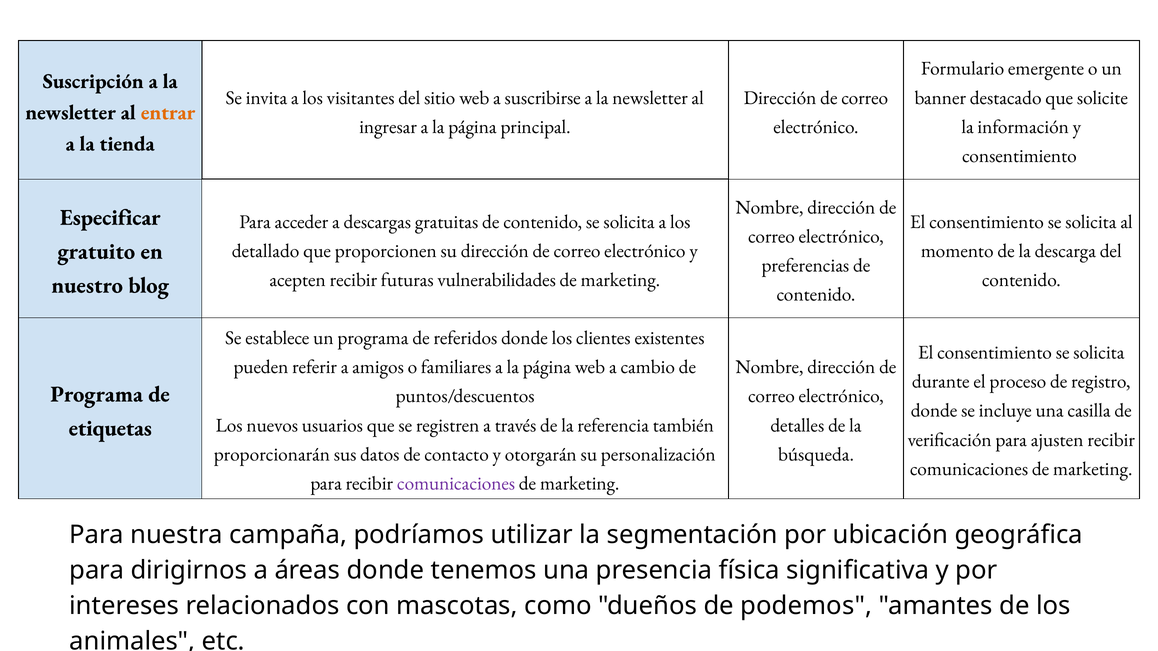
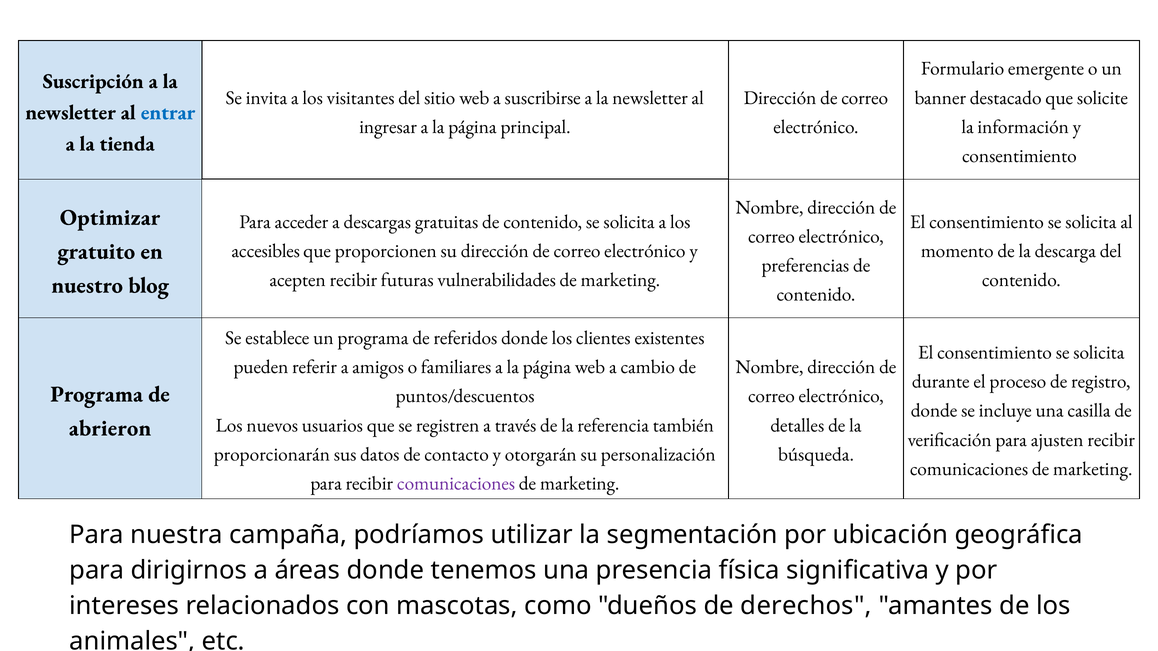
entrar colour: orange -> blue
Especificar: Especificar -> Optimizar
detallado: detallado -> accesibles
etiquetas: etiquetas -> abrieron
podemos: podemos -> derechos
